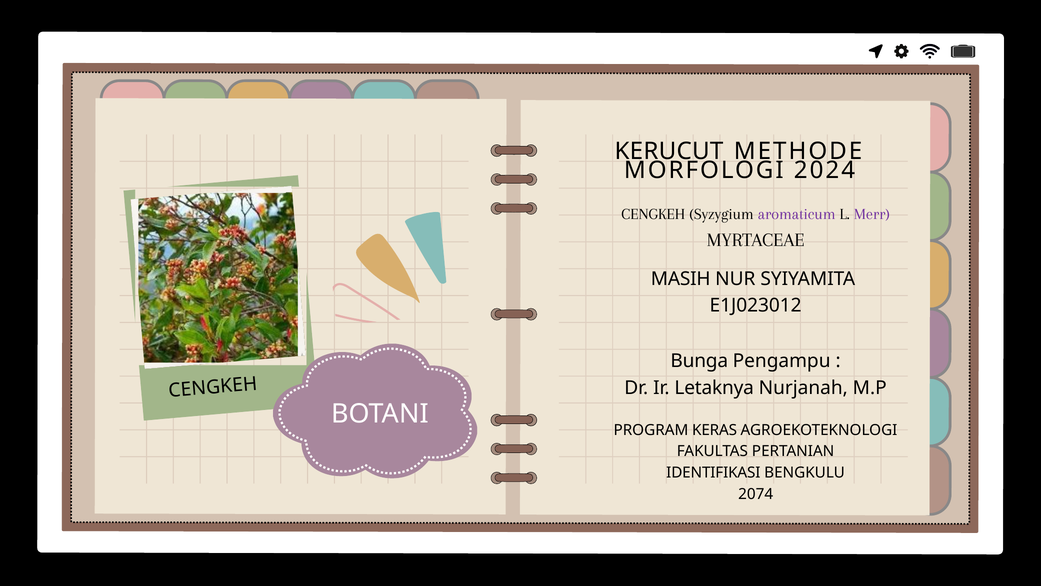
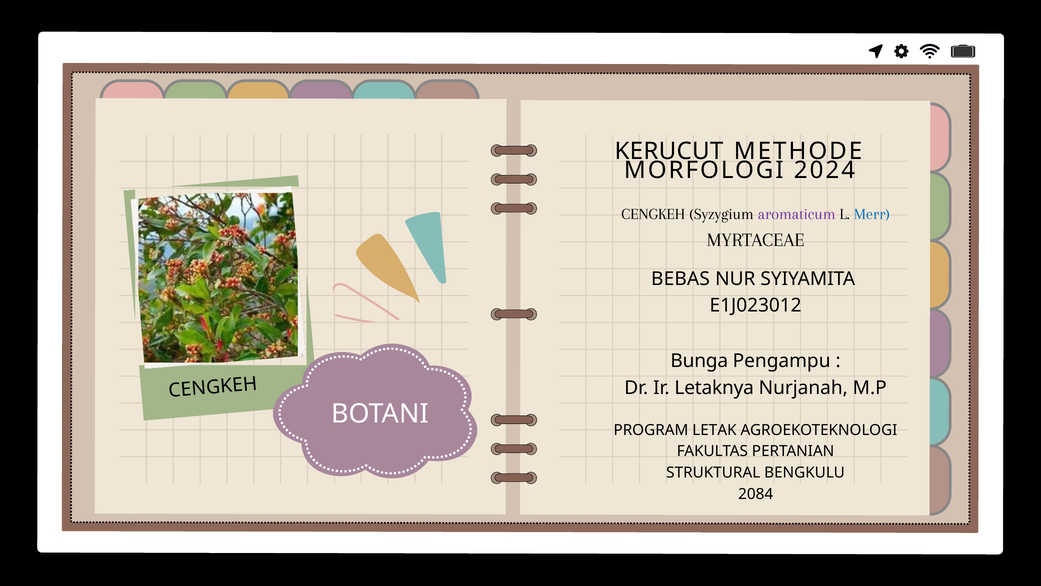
Merr colour: purple -> blue
MASIH: MASIH -> BEBAS
KERAS: KERAS -> LETAK
IDENTIFIKASI: IDENTIFIKASI -> STRUKTURAL
2074: 2074 -> 2084
